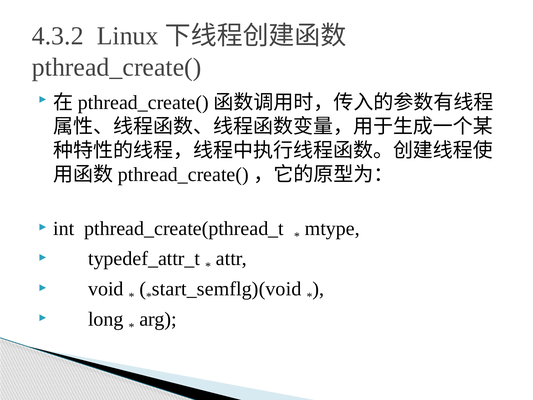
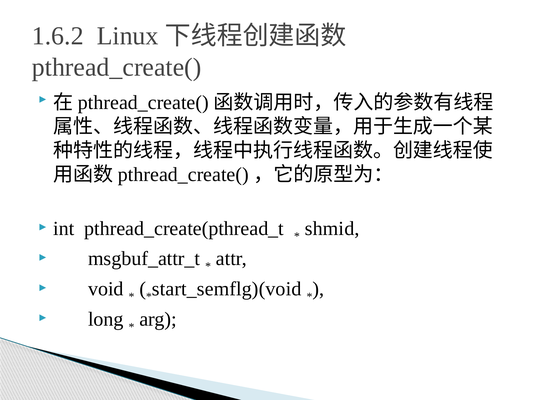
4.3.2: 4.3.2 -> 1.6.2
mtype: mtype -> shmid
typedef_attr_t: typedef_attr_t -> msgbuf_attr_t
